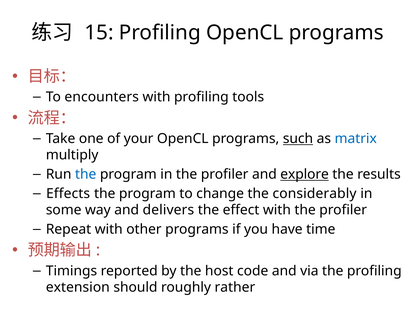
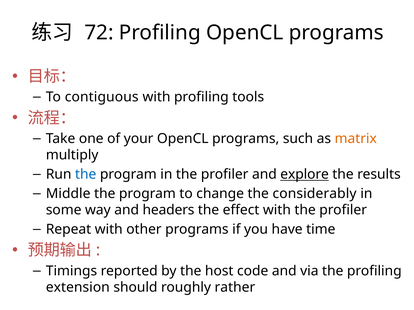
15: 15 -> 72
encounters: encounters -> contiguous
such underline: present -> none
matrix colour: blue -> orange
Effects: Effects -> Middle
delivers: delivers -> headers
